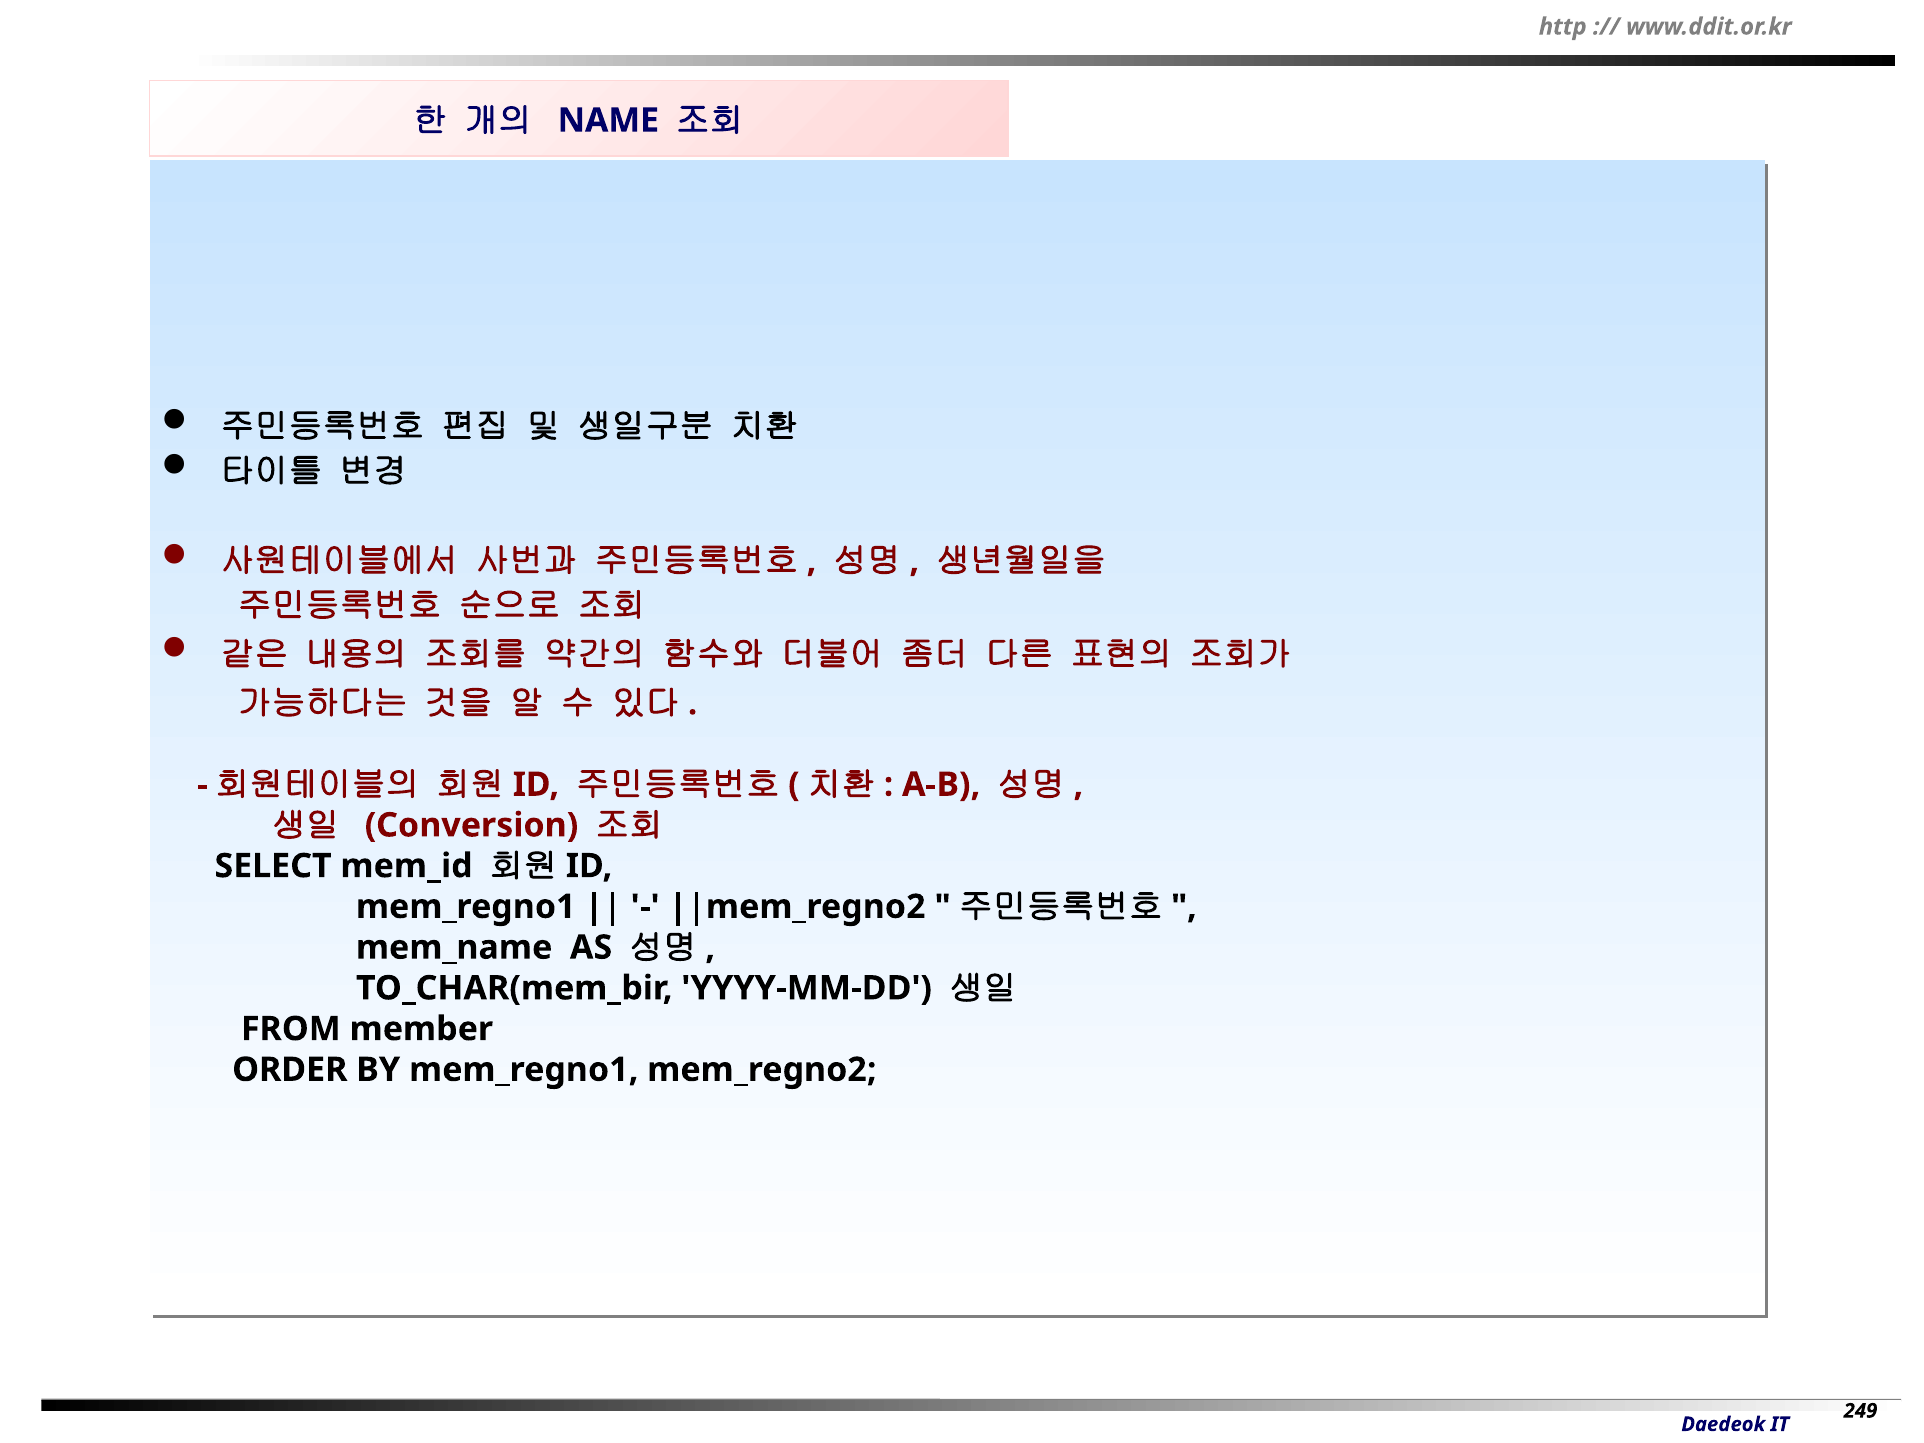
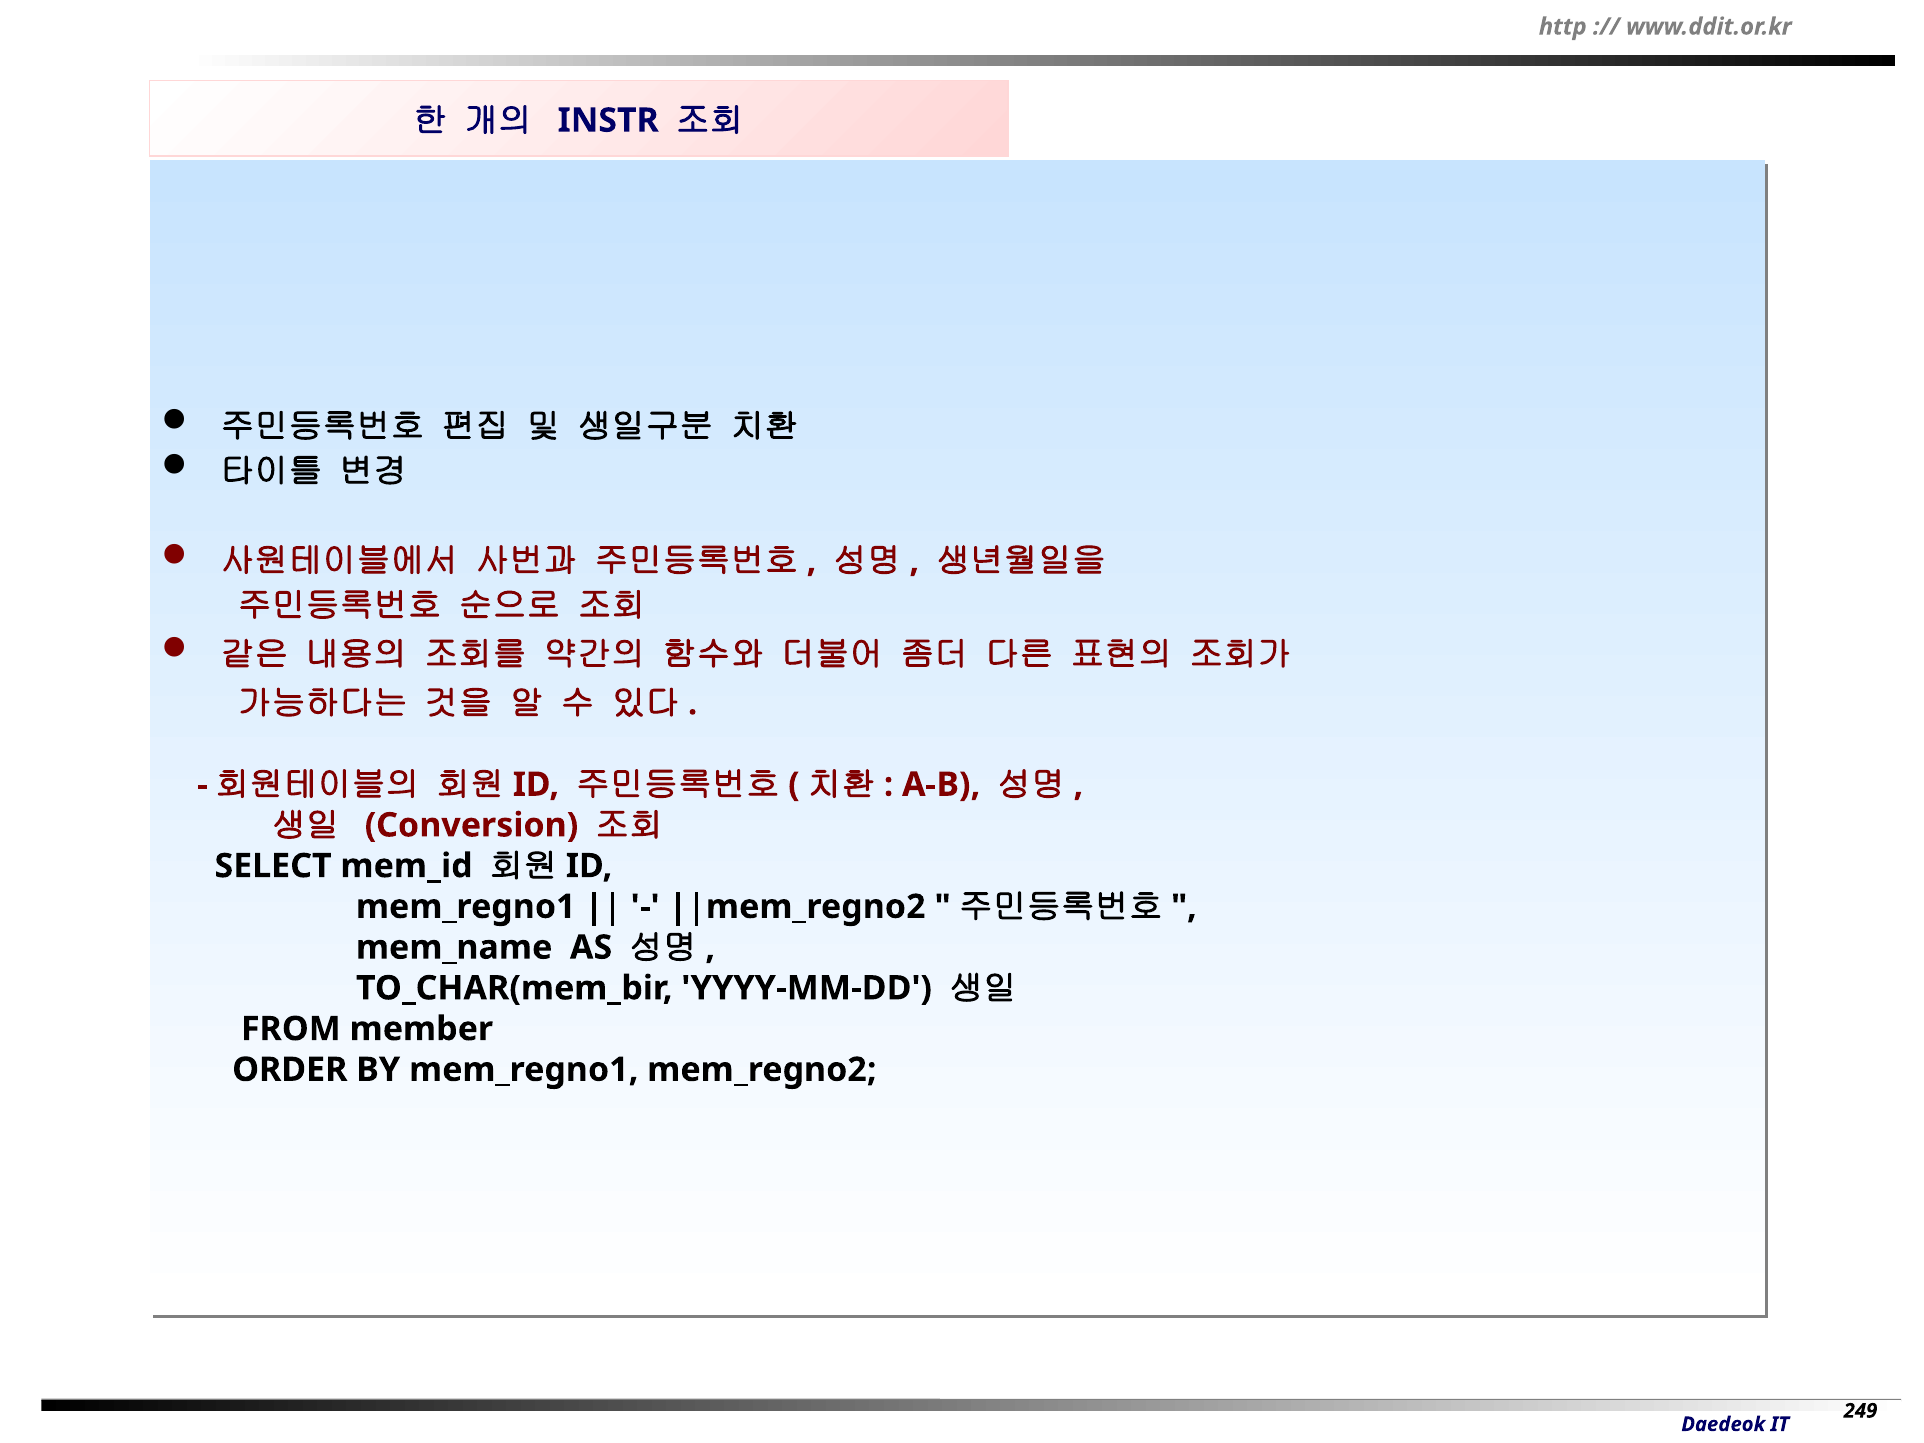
NAME: NAME -> INSTR
